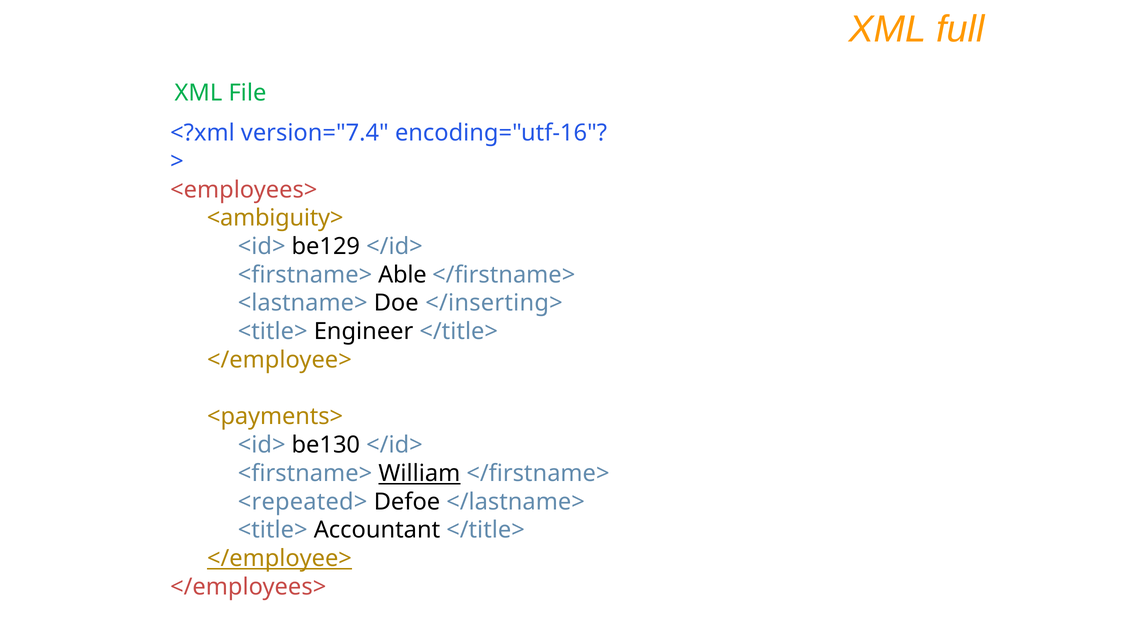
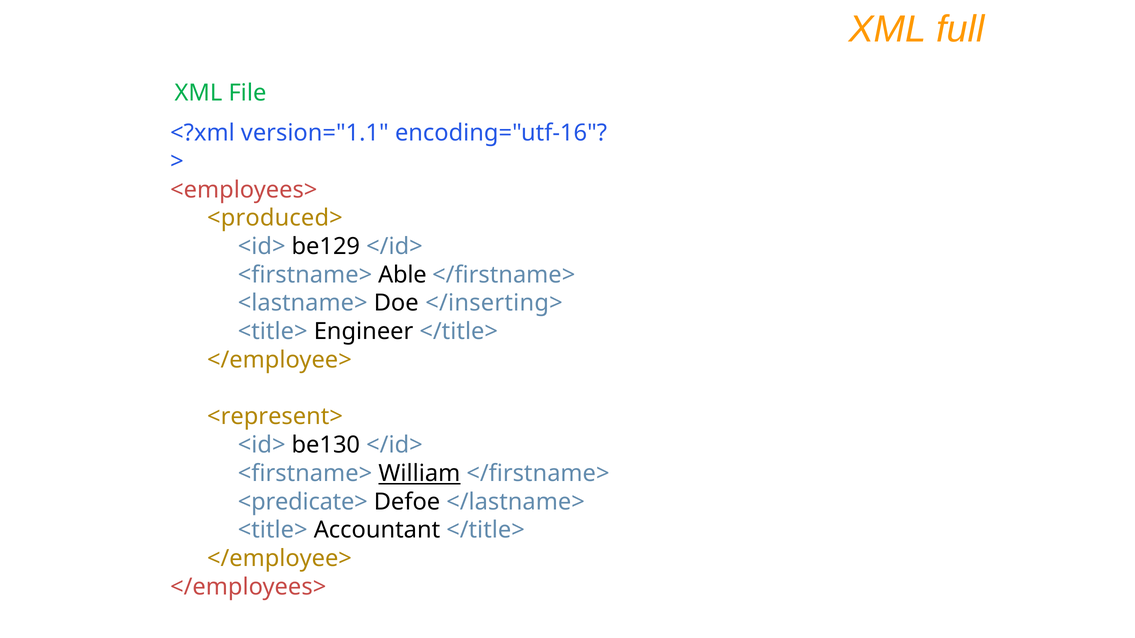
version="7.4: version="7.4 -> version="1.1
<ambiguity>: <ambiguity> -> <produced>
<payments>: <payments> -> <represent>
<repeated>: <repeated> -> <predicate>
</employee> at (279, 559) underline: present -> none
